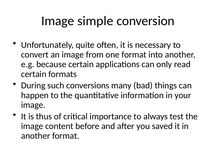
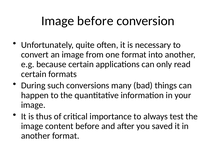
Image simple: simple -> before
